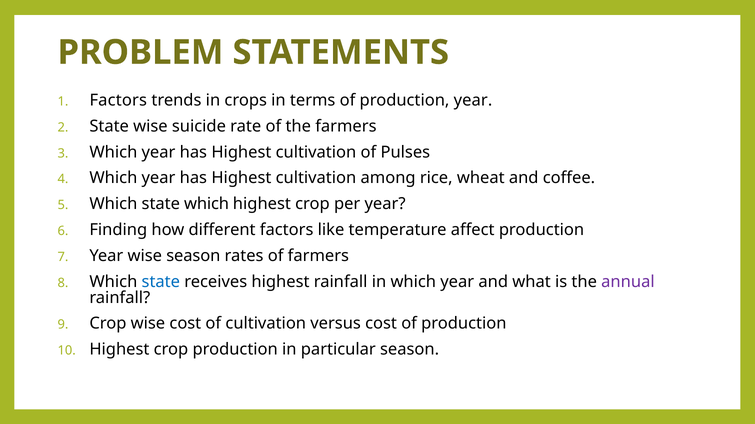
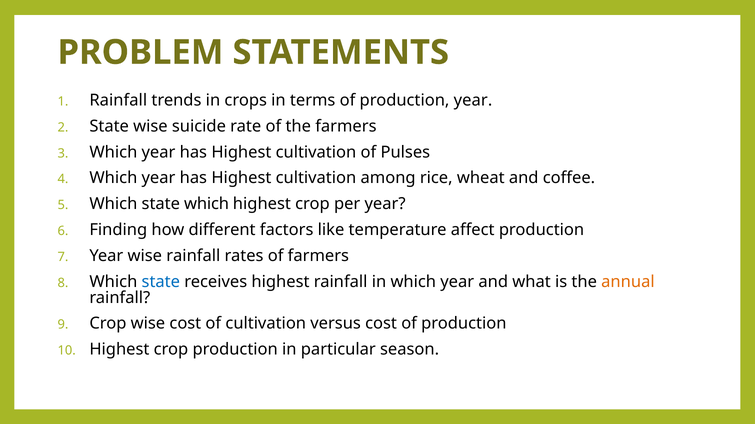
Factors at (118, 100): Factors -> Rainfall
wise season: season -> rainfall
annual colour: purple -> orange
